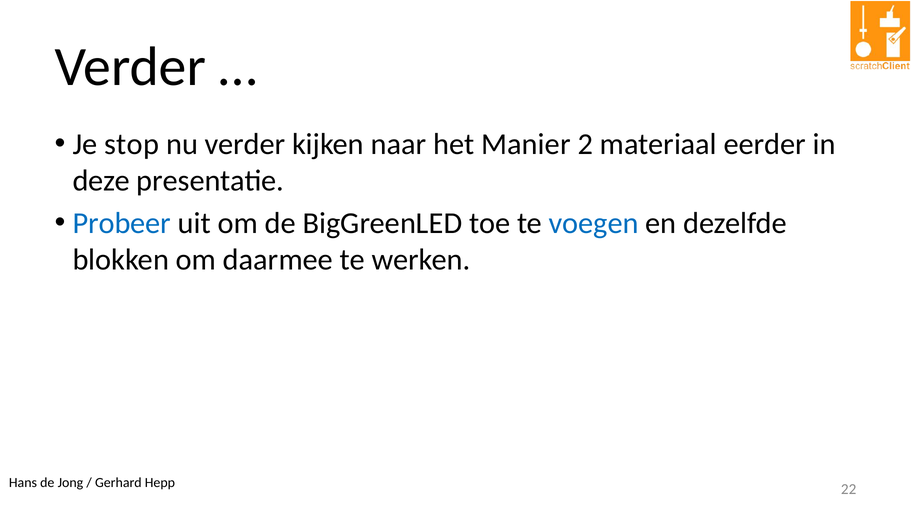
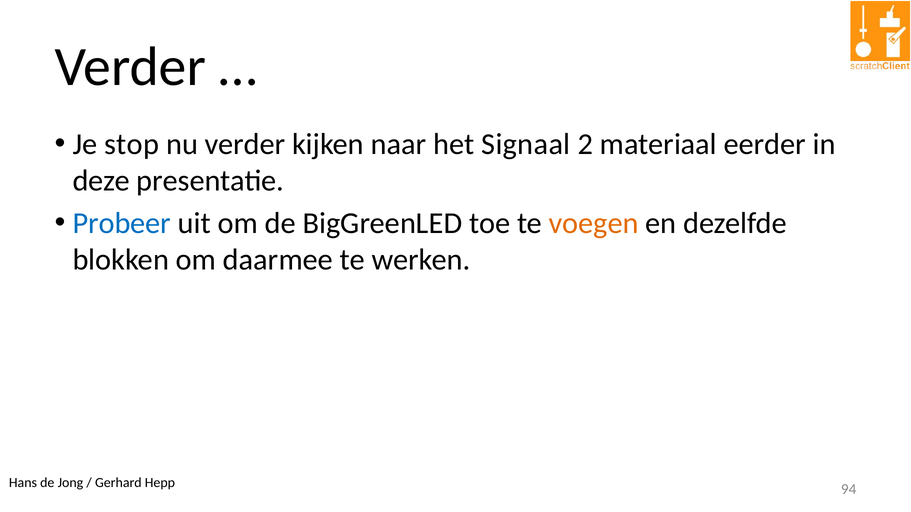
Manier: Manier -> Signaal
voegen colour: blue -> orange
22: 22 -> 94
